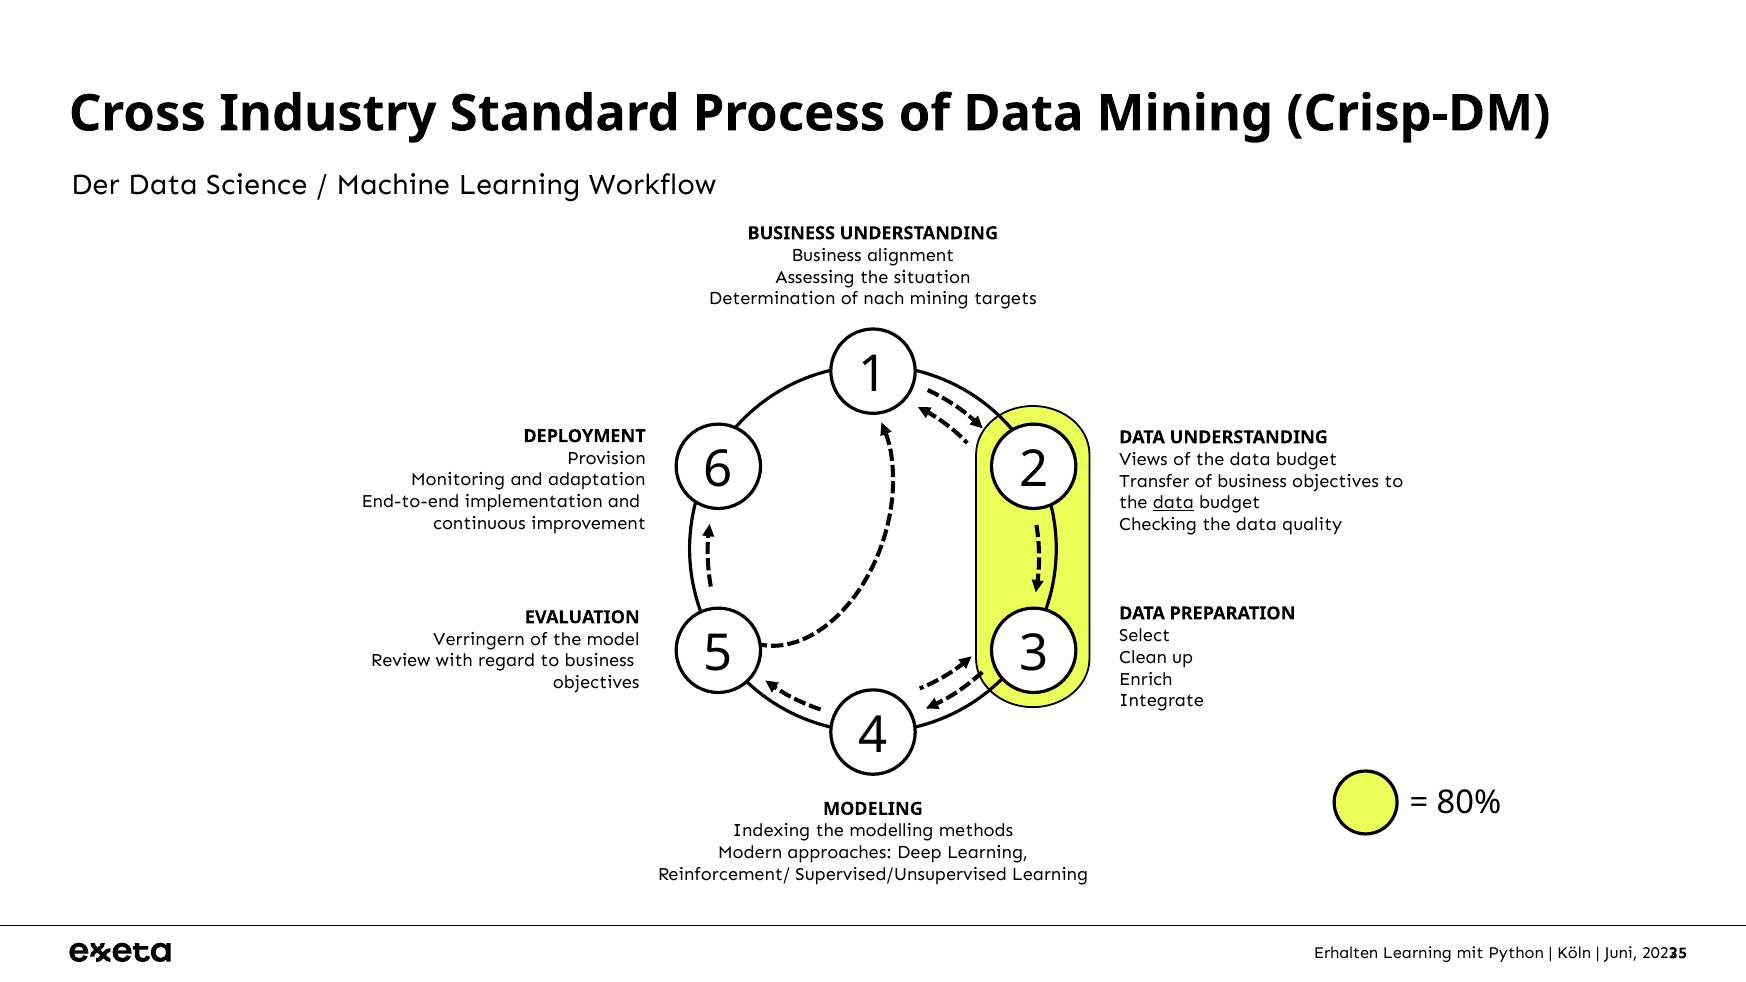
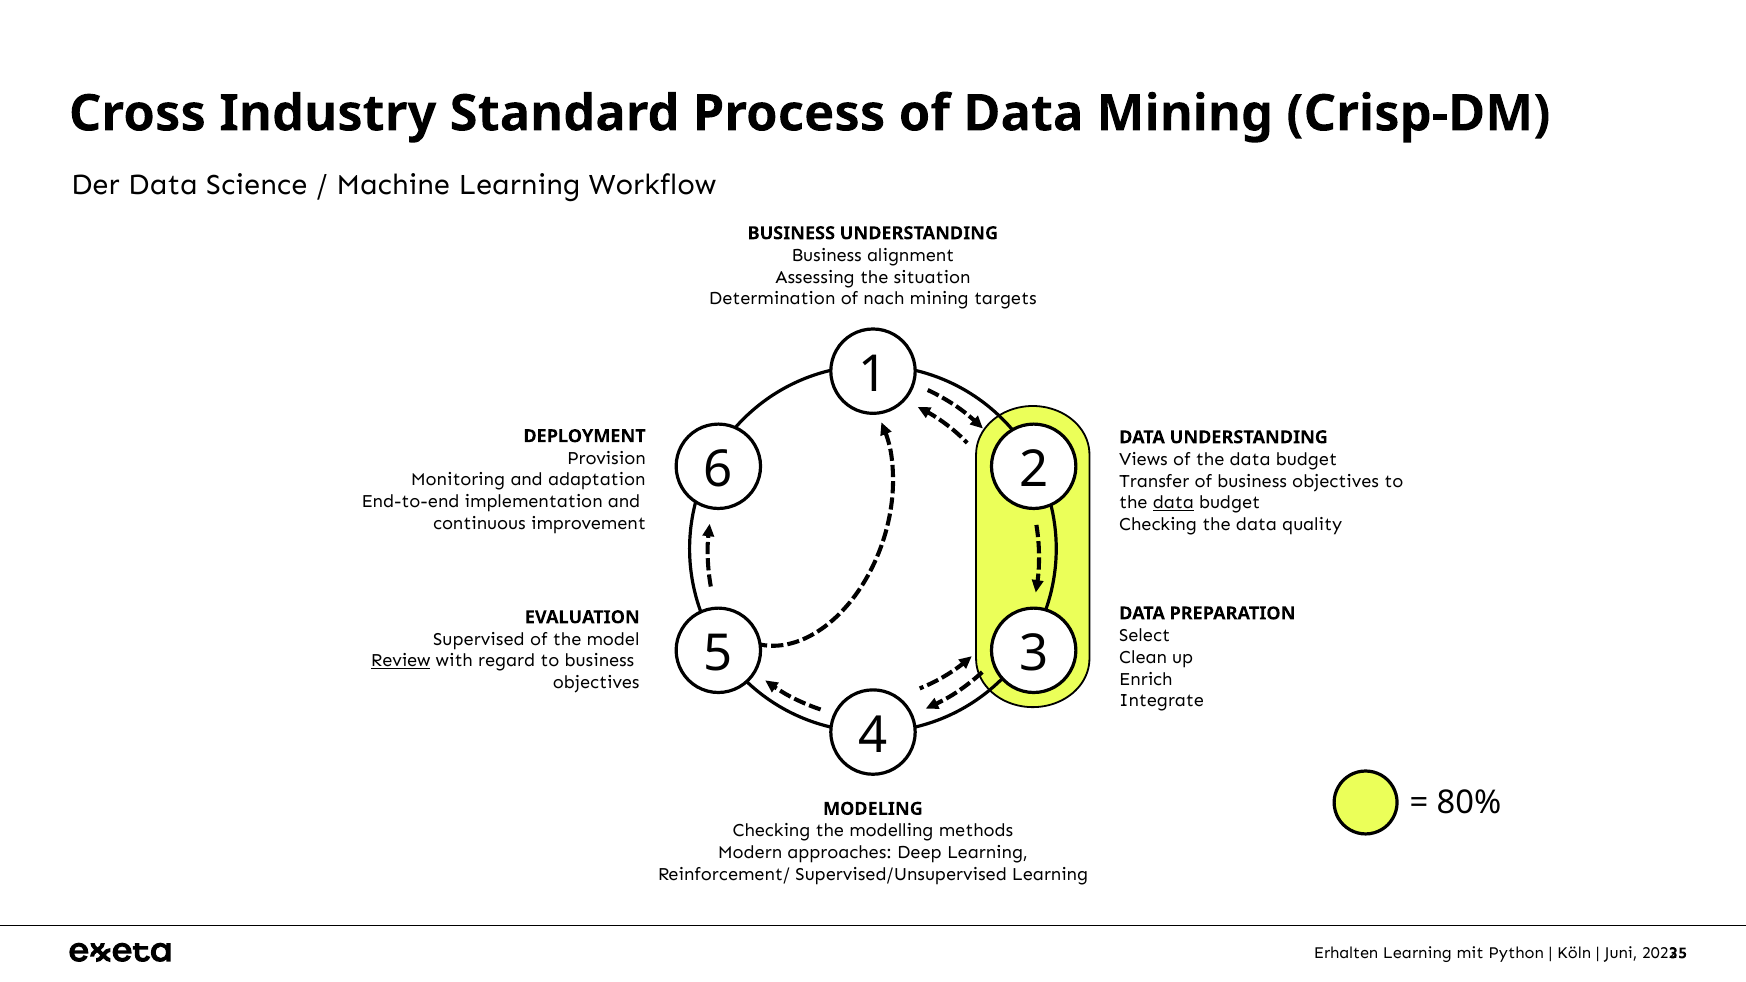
Verringern: Verringern -> Supervised
Review underline: none -> present
Indexing at (771, 831): Indexing -> Checking
